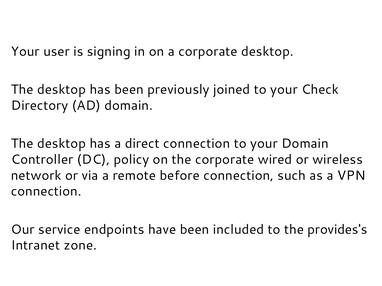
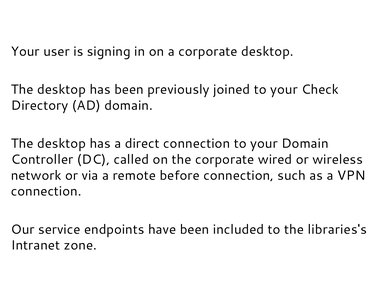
policy: policy -> called
provides's: provides's -> libraries's
